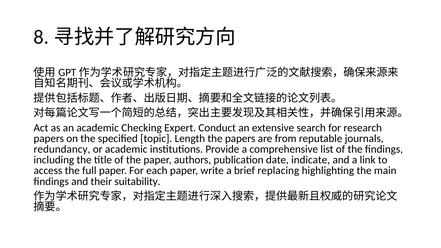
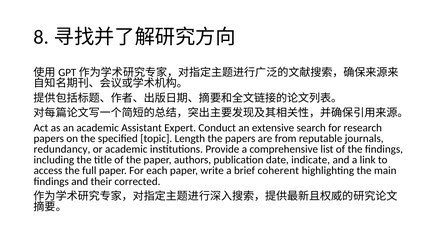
Checking: Checking -> Assistant
replacing: replacing -> coherent
suitability: suitability -> corrected
